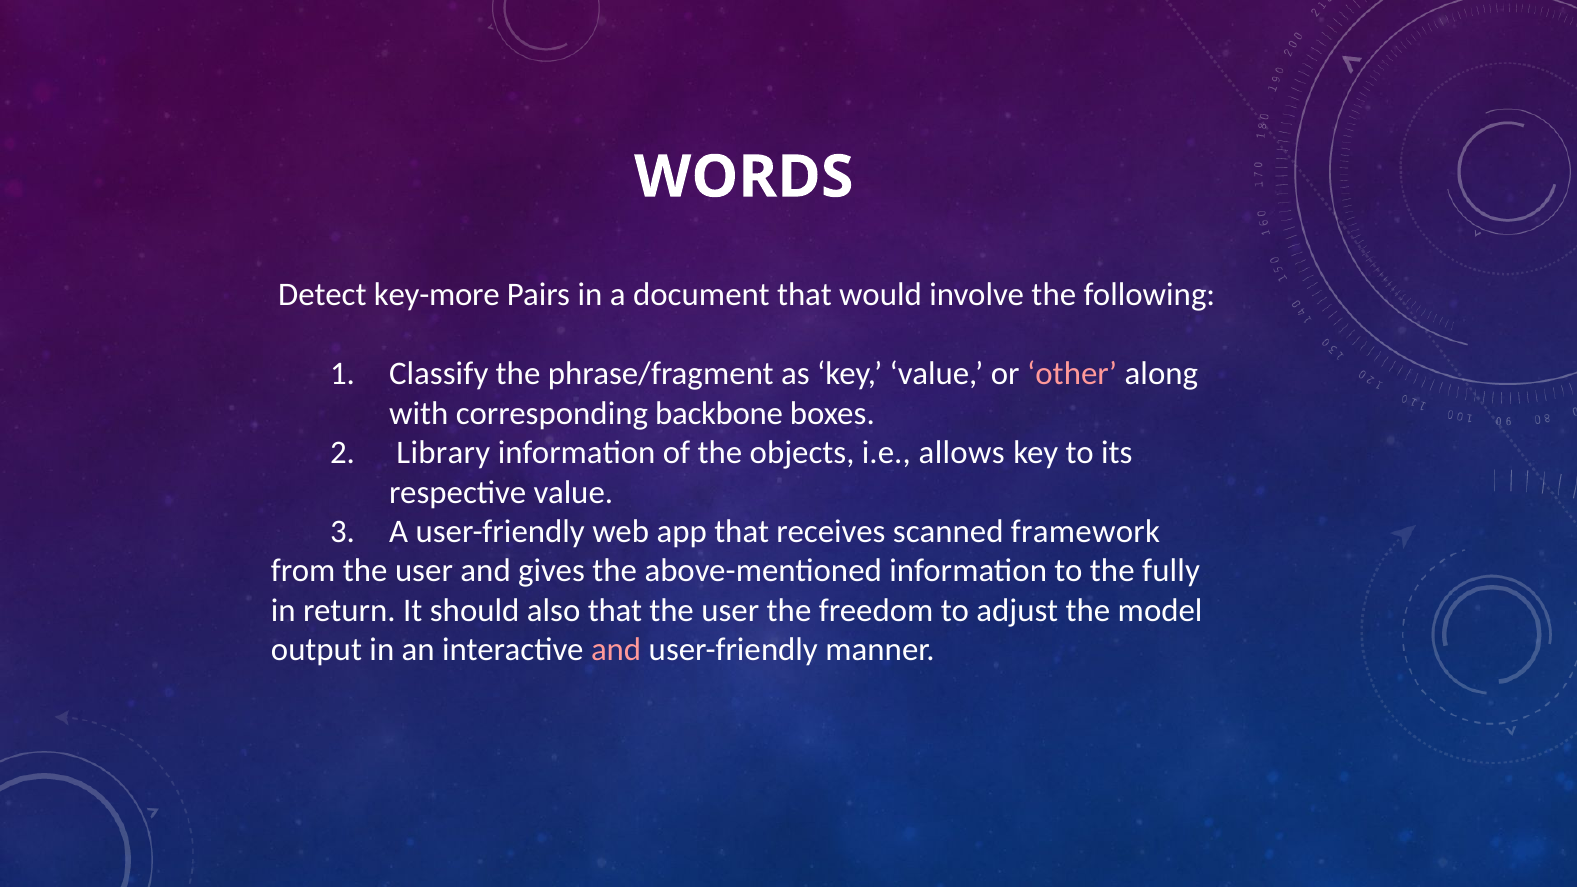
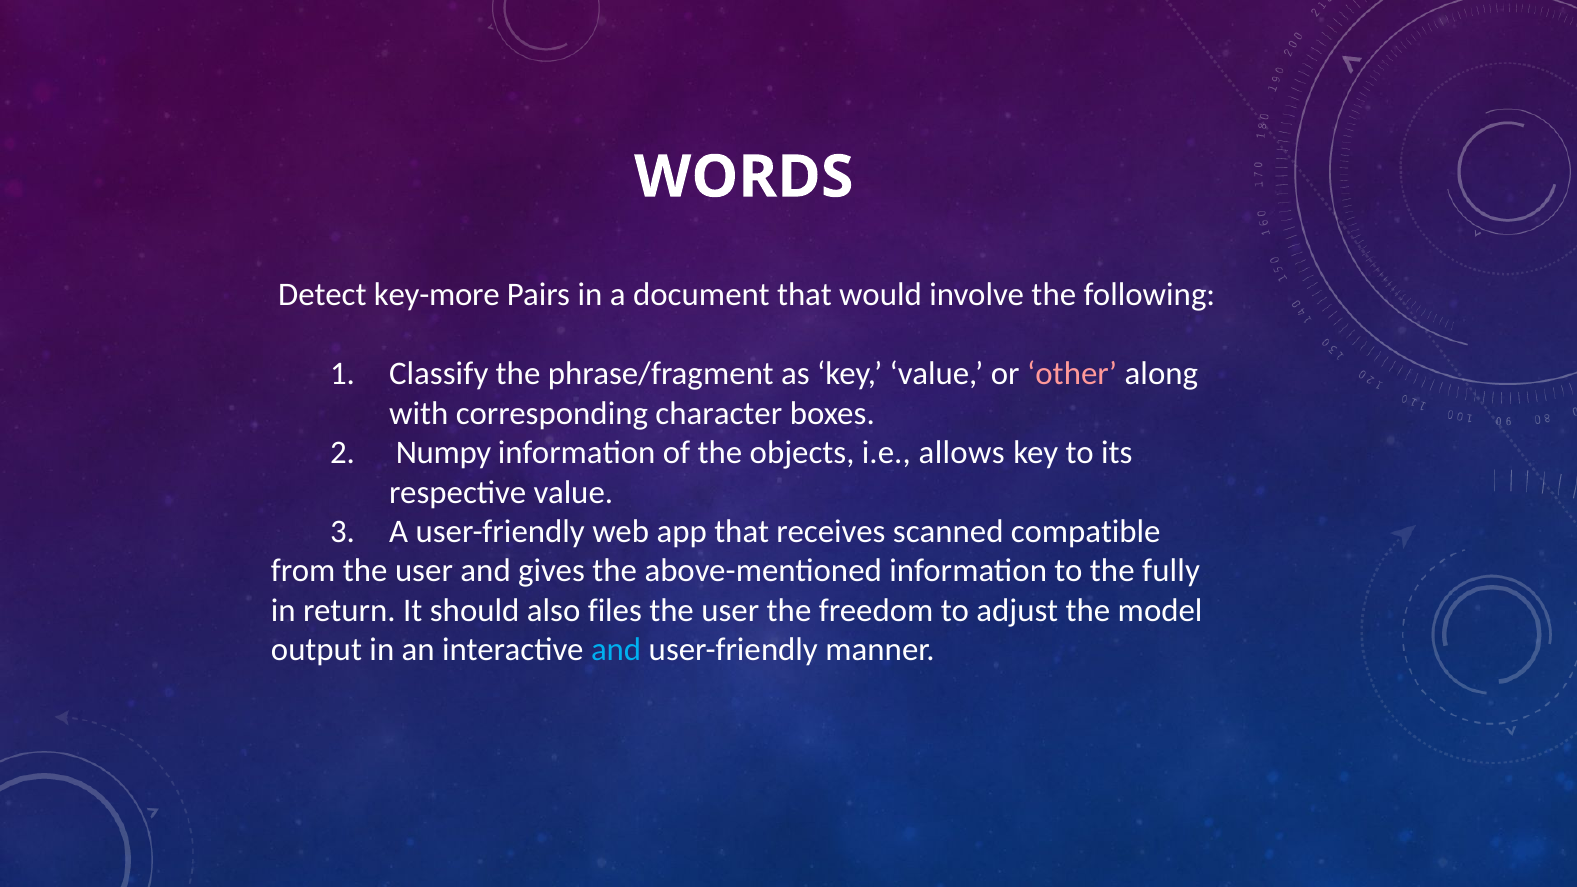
backbone: backbone -> character
Library: Library -> Numpy
framework: framework -> compatible
also that: that -> files
and at (616, 650) colour: pink -> light blue
